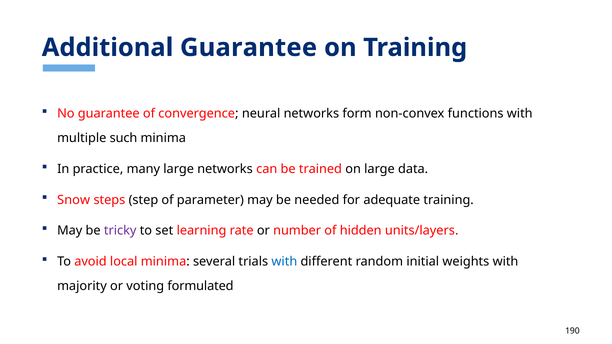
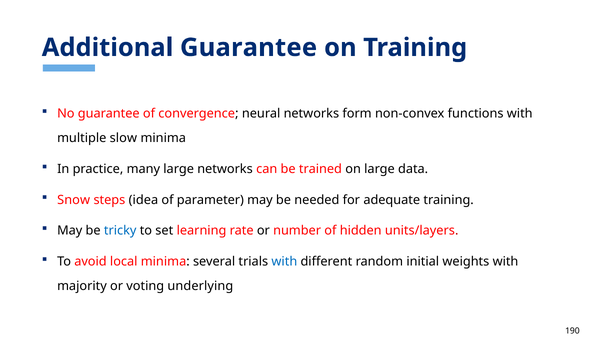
such: such -> slow
step: step -> idea
tricky colour: purple -> blue
formulated: formulated -> underlying
